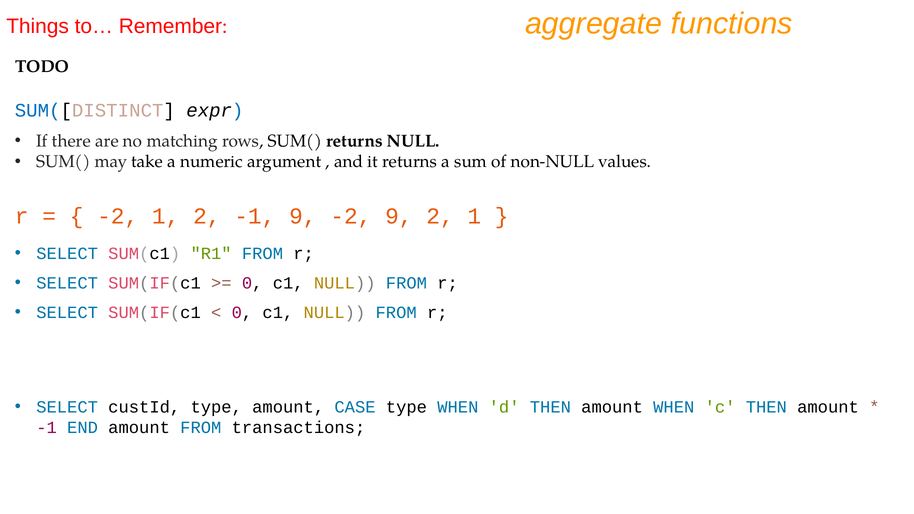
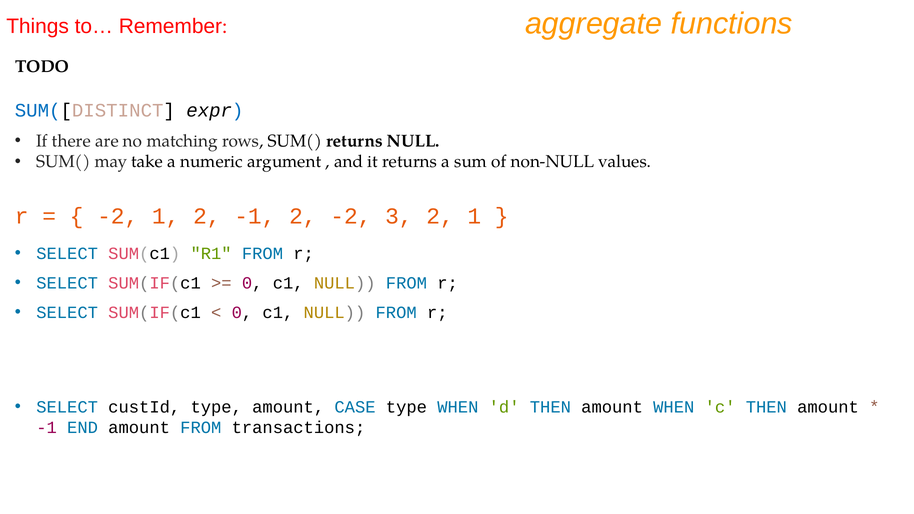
-1 9: 9 -> 2
-2 9: 9 -> 3
